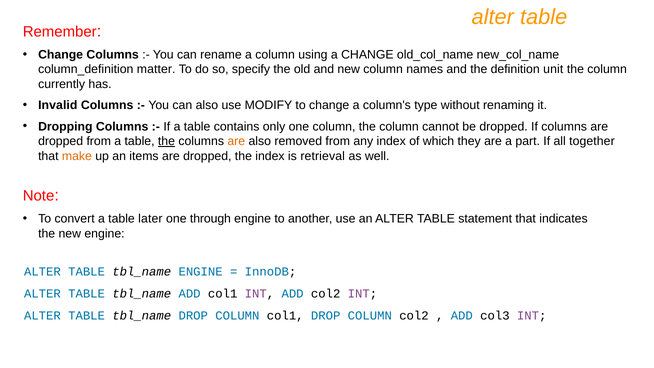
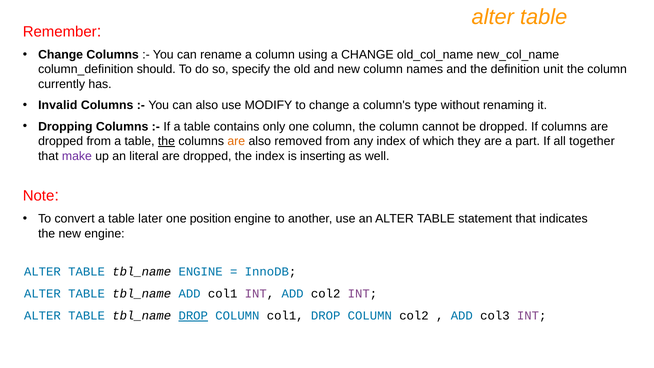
matter: matter -> should
make colour: orange -> purple
items: items -> literal
retrieval: retrieval -> inserting
through: through -> position
DROP at (193, 316) underline: none -> present
